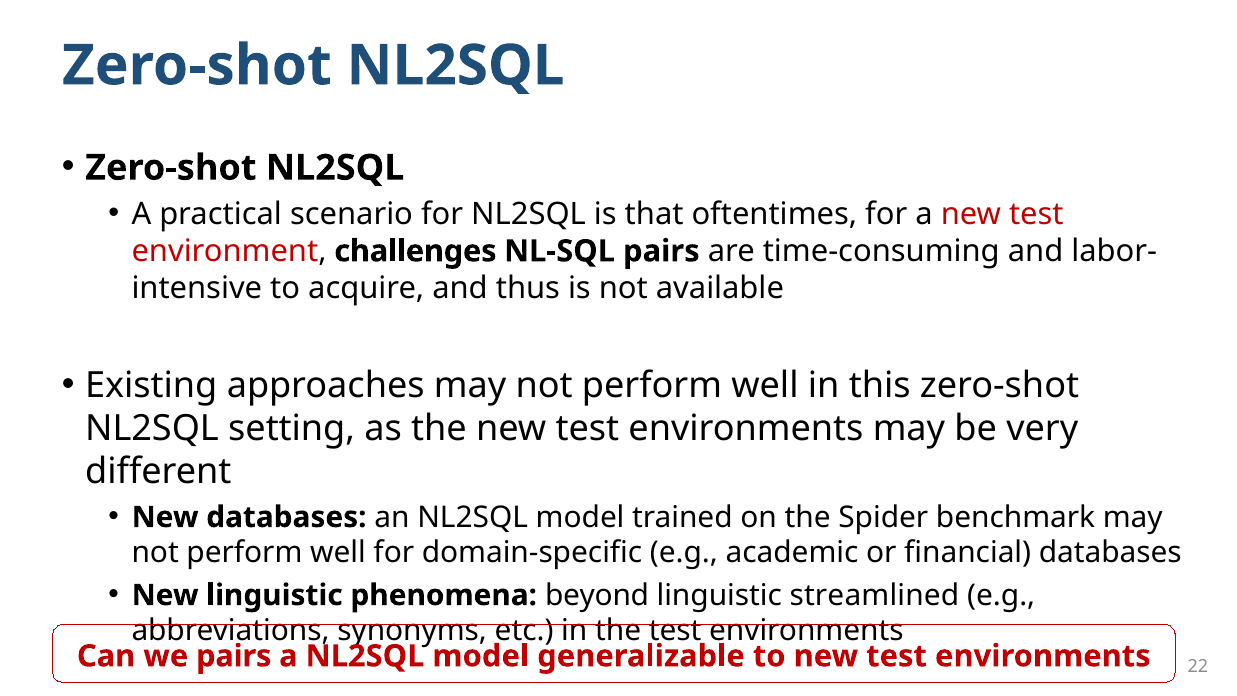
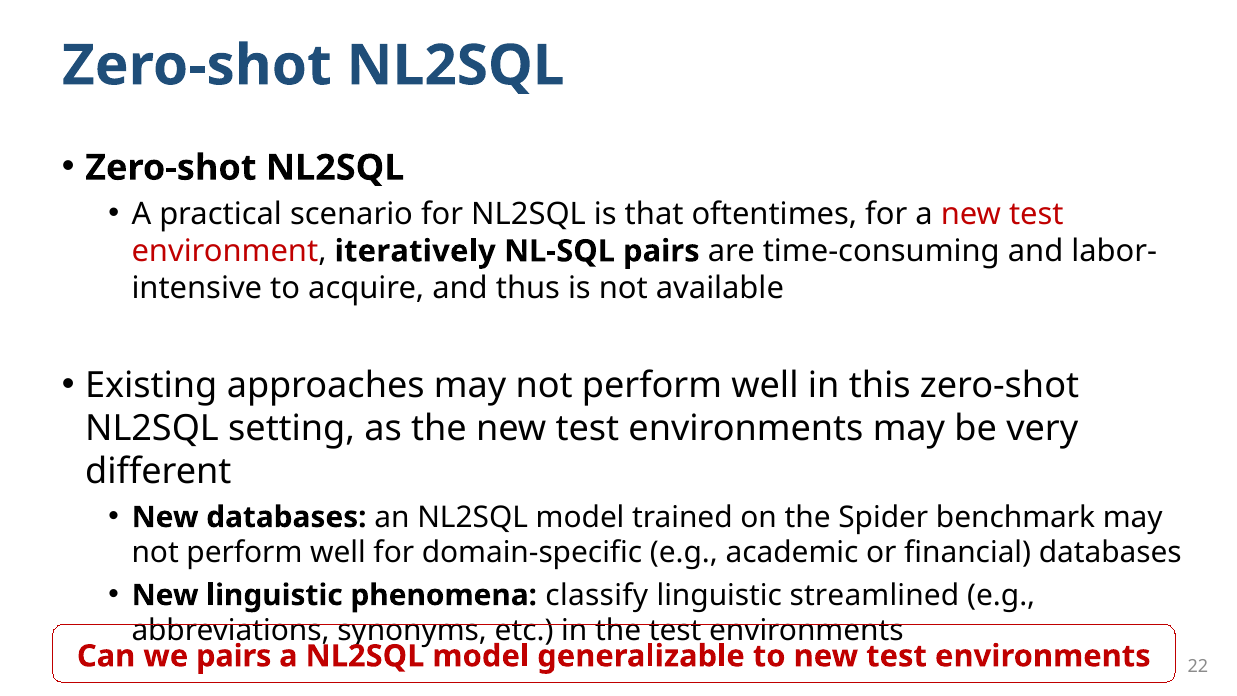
challenges: challenges -> iteratively
beyond: beyond -> classify
